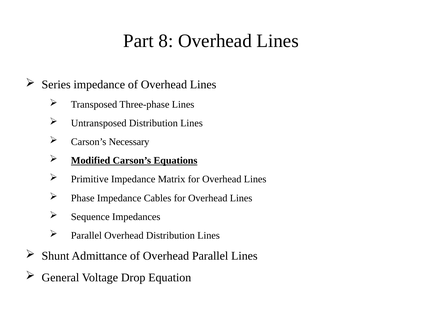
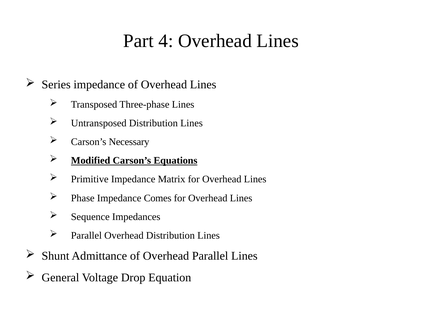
8: 8 -> 4
Cables: Cables -> Comes
